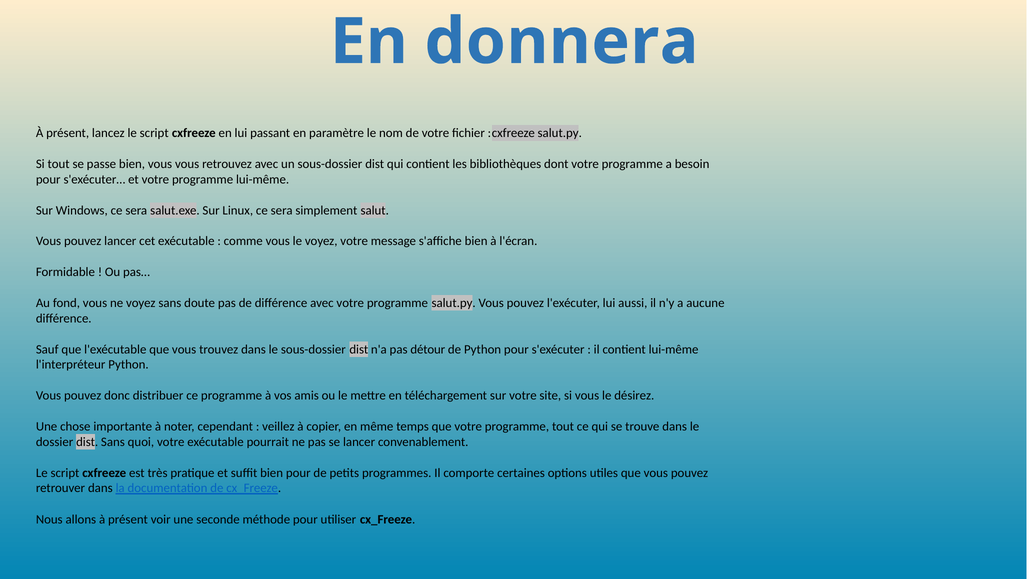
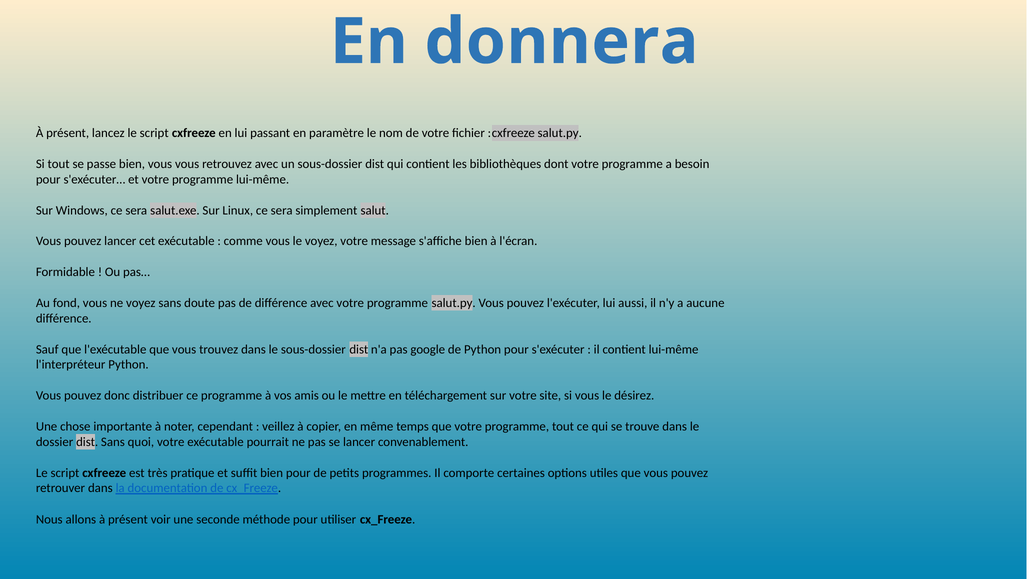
détour: détour -> google
